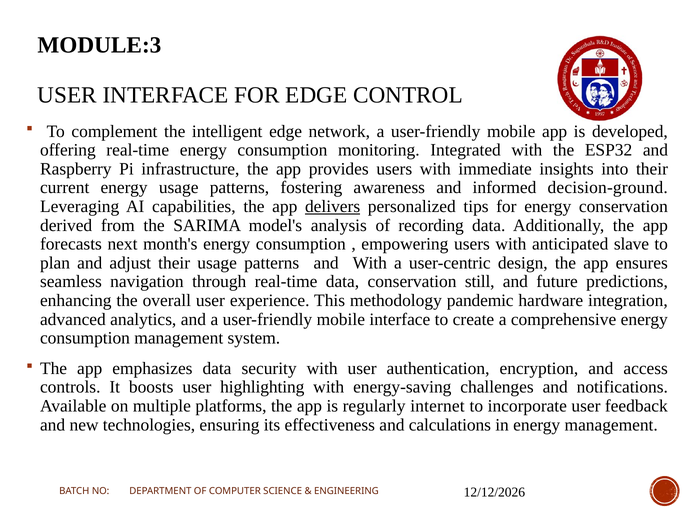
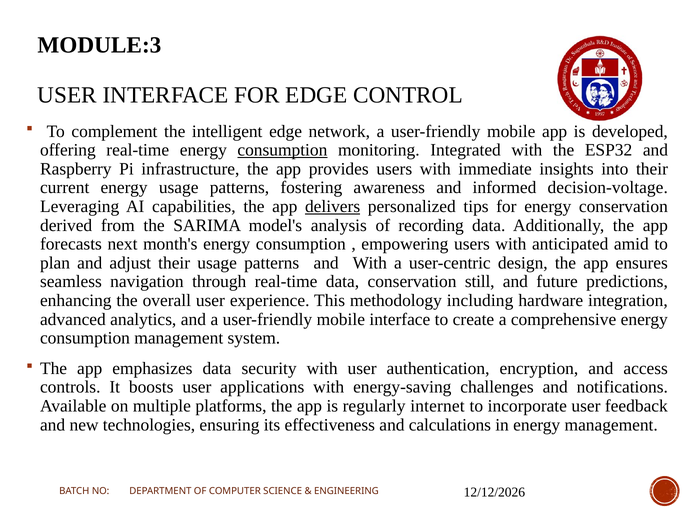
consumption at (282, 150) underline: none -> present
decision-ground: decision-ground -> decision-voltage
slave: slave -> amid
pandemic: pandemic -> including
highlighting: highlighting -> applications
